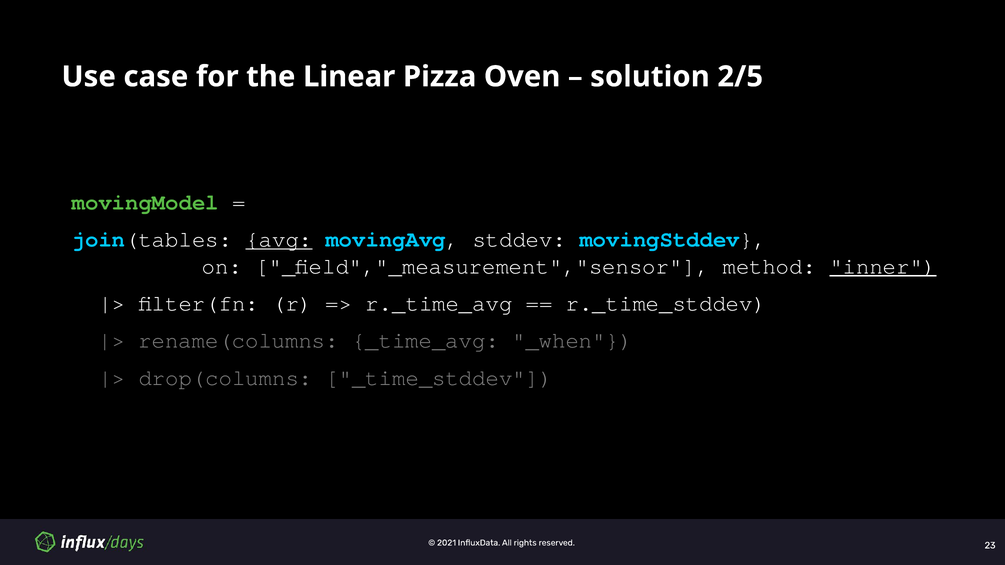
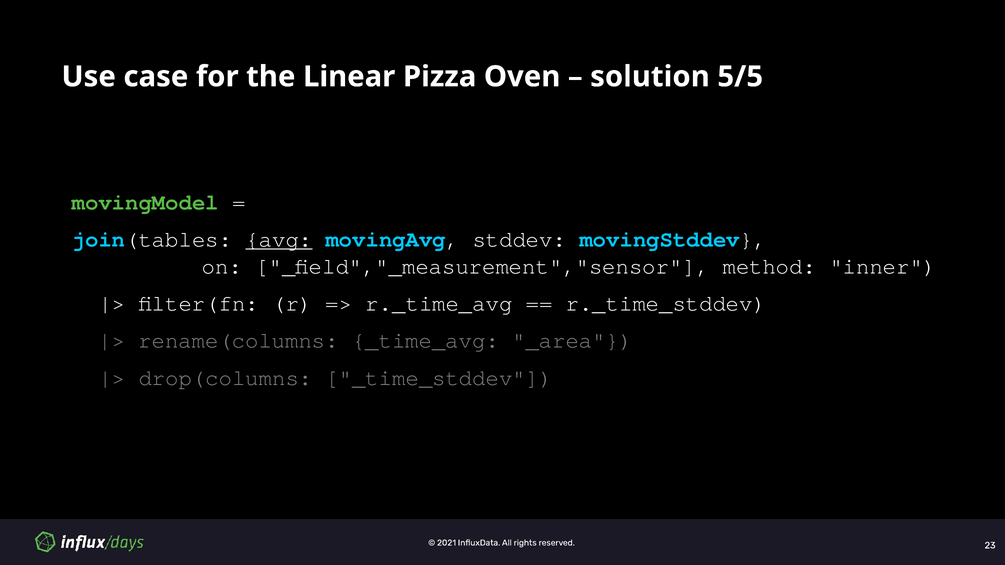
2/5: 2/5 -> 5/5
inner underline: present -> none
_when: _when -> _area
